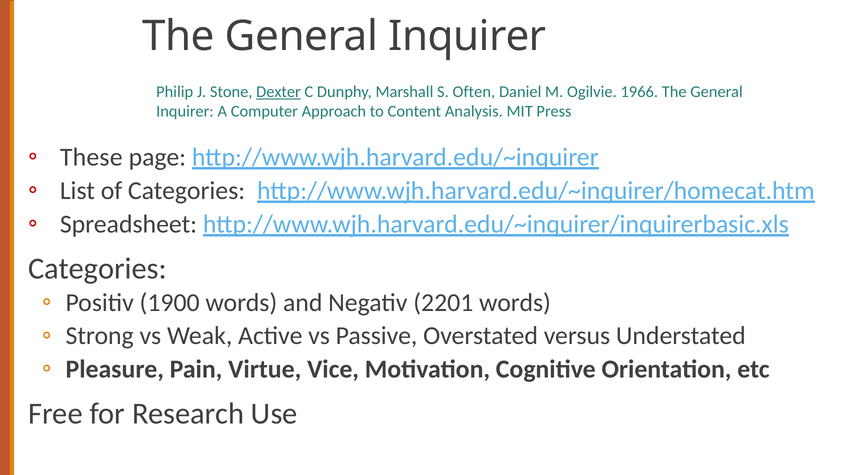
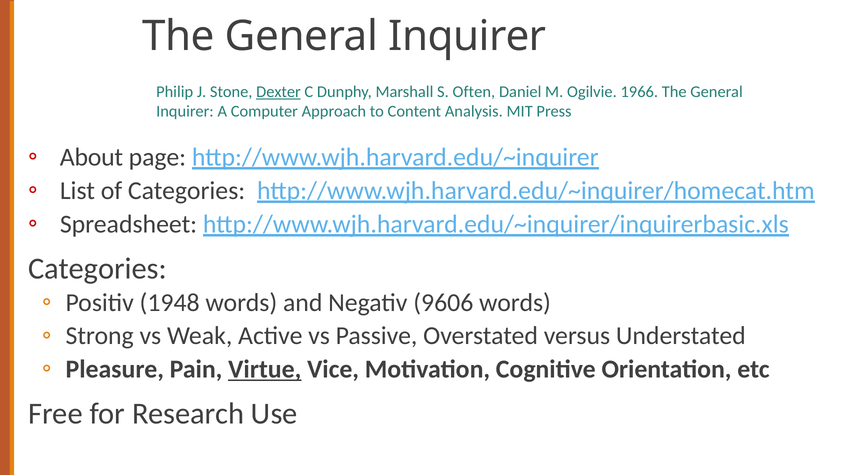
These: These -> About
1900: 1900 -> 1948
2201: 2201 -> 9606
Virtue underline: none -> present
